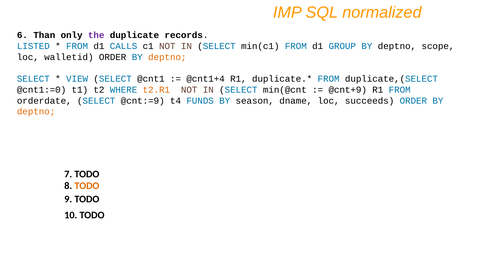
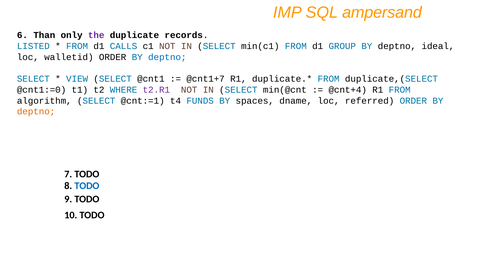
normalized: normalized -> ampersand
scope: scope -> ideal
deptno at (167, 57) colour: orange -> blue
@cnt1+4: @cnt1+4 -> @cnt1+7
t2.R1 colour: orange -> purple
@cnt+9: @cnt+9 -> @cnt+4
orderdate: orderdate -> algorithm
@cnt:=9: @cnt:=9 -> @cnt:=1
season: season -> spaces
succeeds: succeeds -> referred
TODO at (87, 186) colour: orange -> blue
